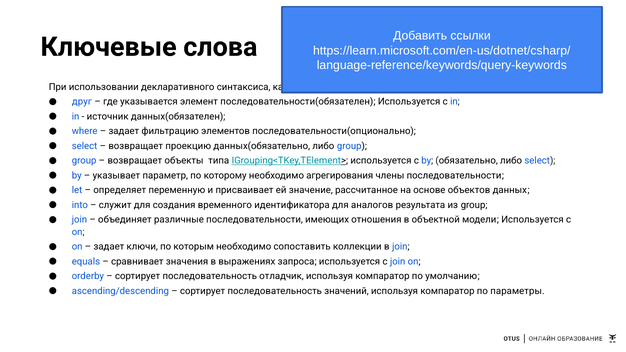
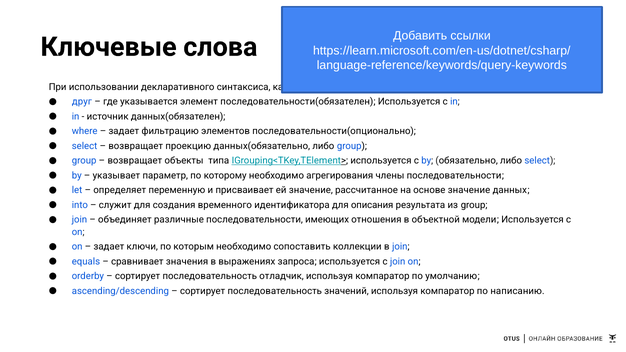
основе объектов: объектов -> значение
аналогов: аналогов -> описания
параметры: параметры -> написанию
